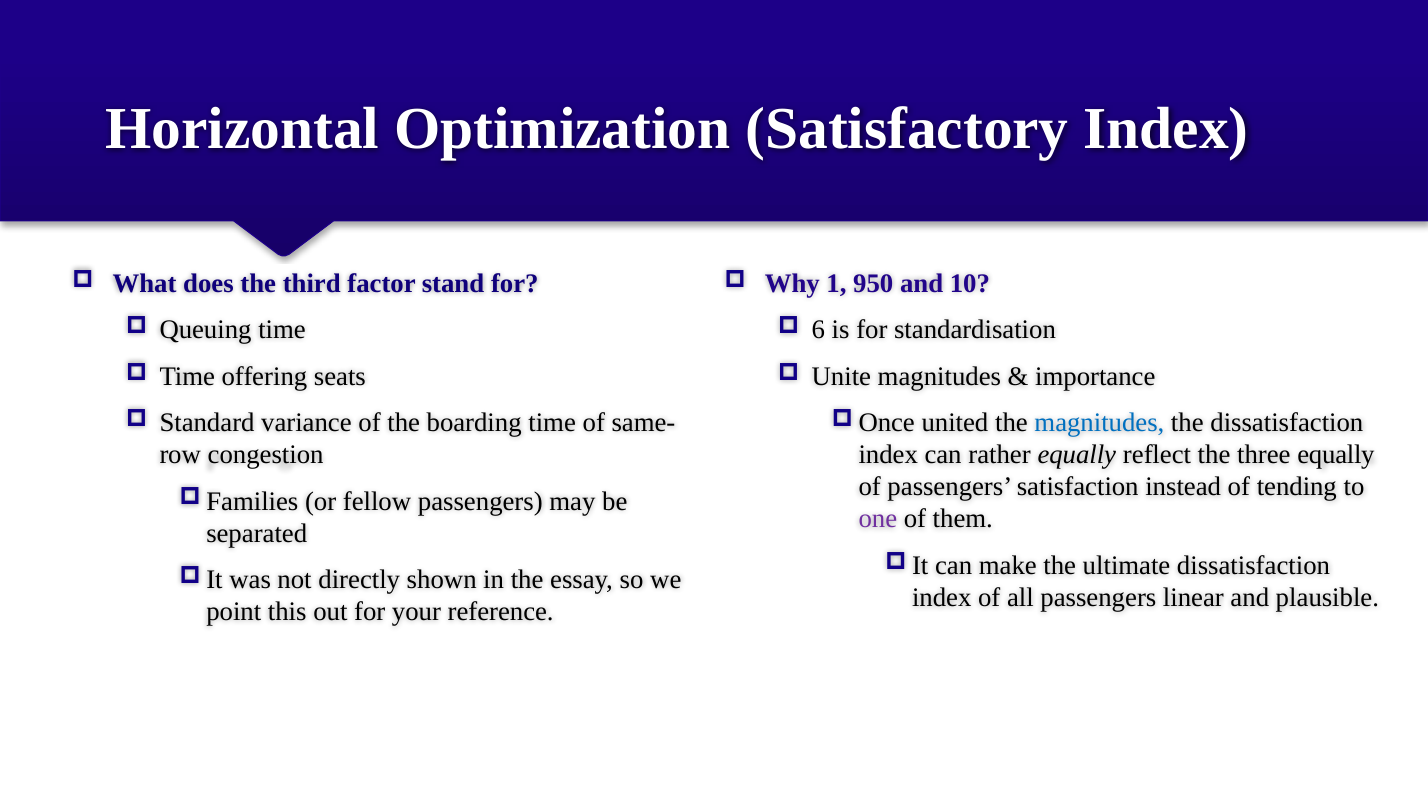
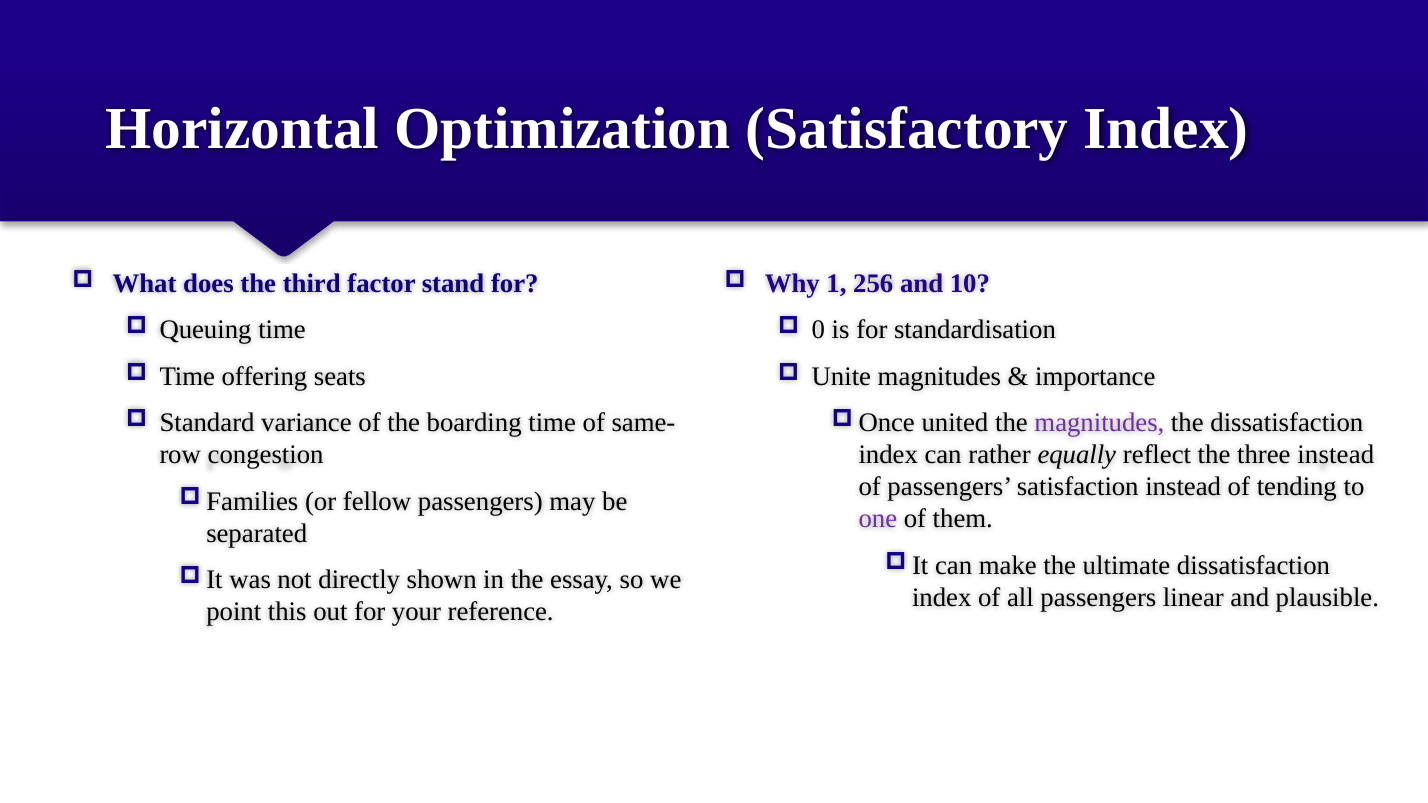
950: 950 -> 256
6: 6 -> 0
magnitudes at (1099, 423) colour: blue -> purple
three equally: equally -> instead
